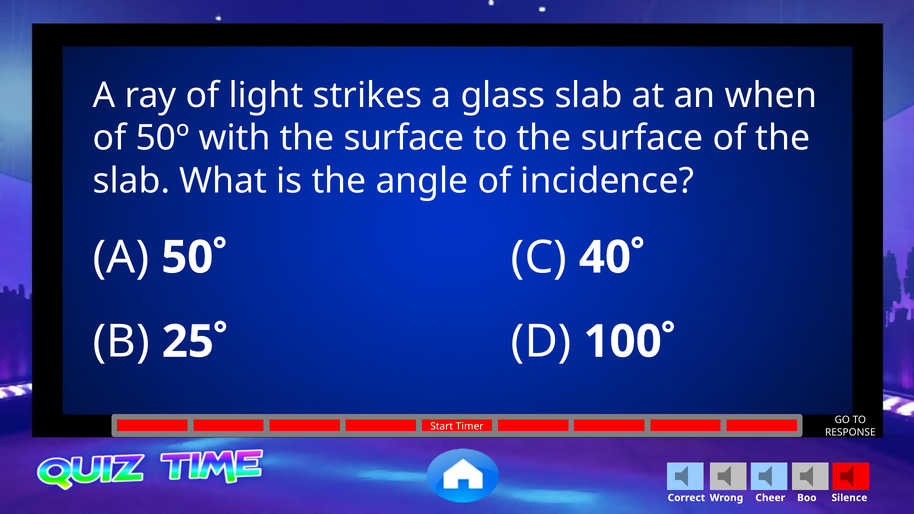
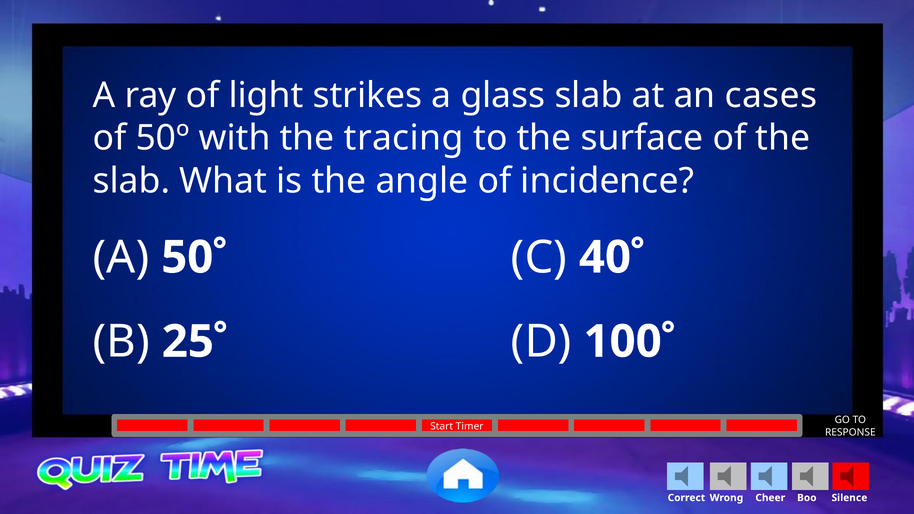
when: when -> cases
with the surface: surface -> tracing
